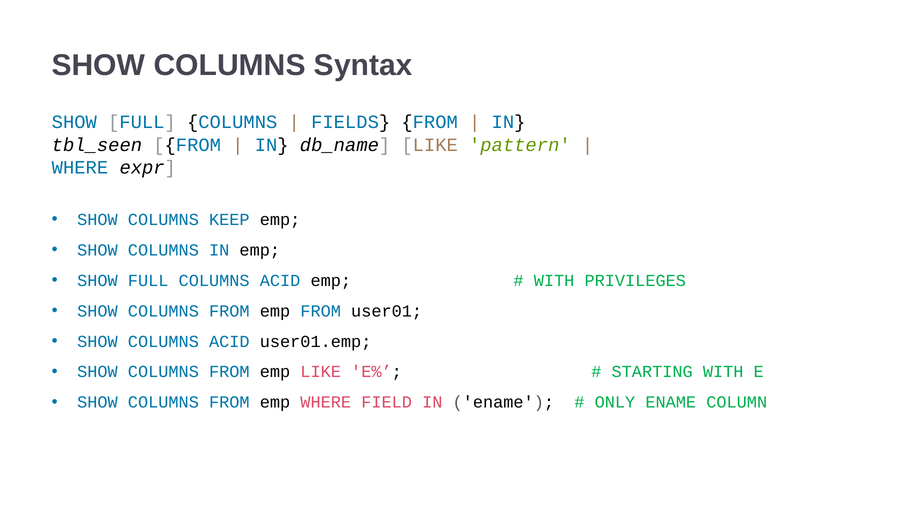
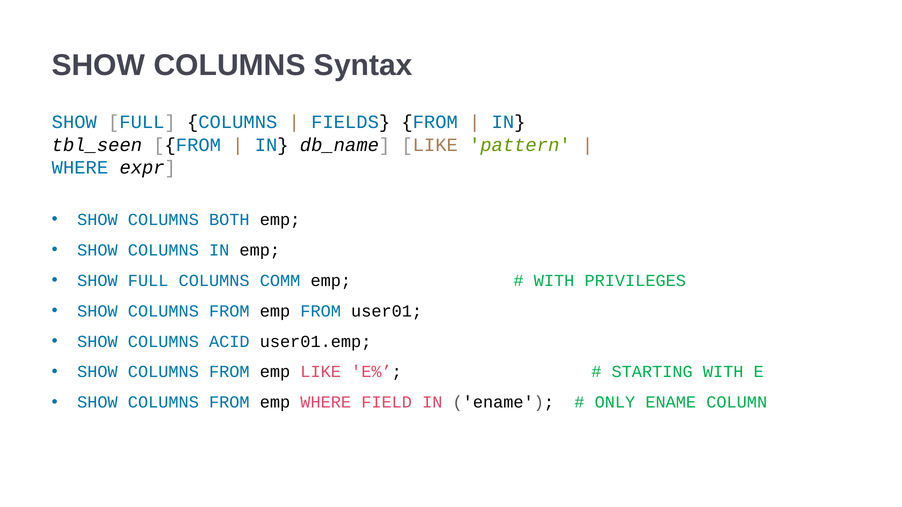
KEEP: KEEP -> BOTH
FULL COLUMNS ACID: ACID -> COMM
